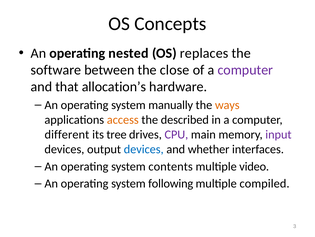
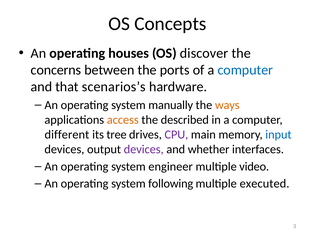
nested: nested -> houses
replaces: replaces -> discover
software: software -> concerns
close: close -> ports
computer at (245, 70) colour: purple -> blue
allocation’s: allocation’s -> scenarios’s
input colour: purple -> blue
devices at (144, 149) colour: blue -> purple
contents: contents -> engineer
compiled: compiled -> executed
